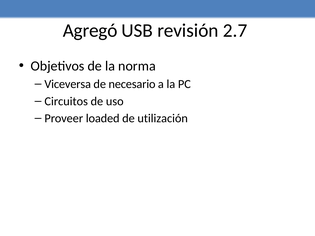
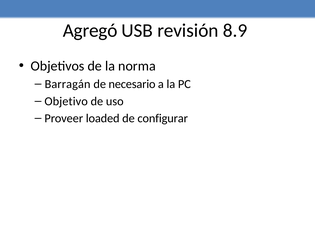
2.7: 2.7 -> 8.9
Viceversa: Viceversa -> Barragán
Circuitos: Circuitos -> Objetivo
utilización: utilización -> configurar
